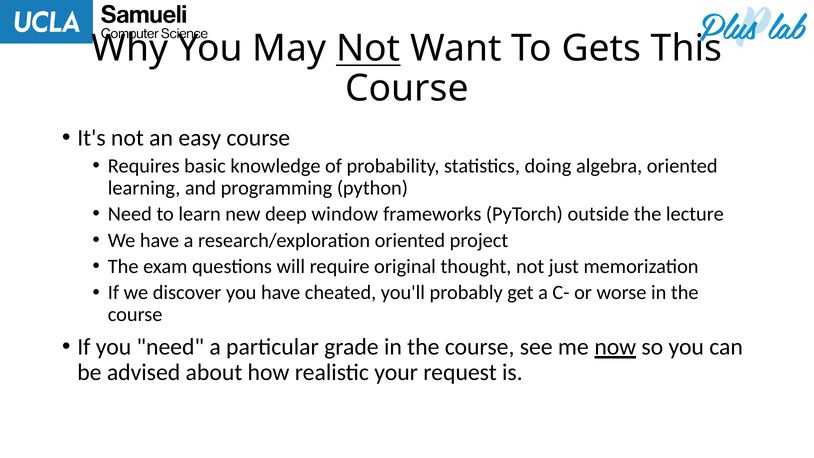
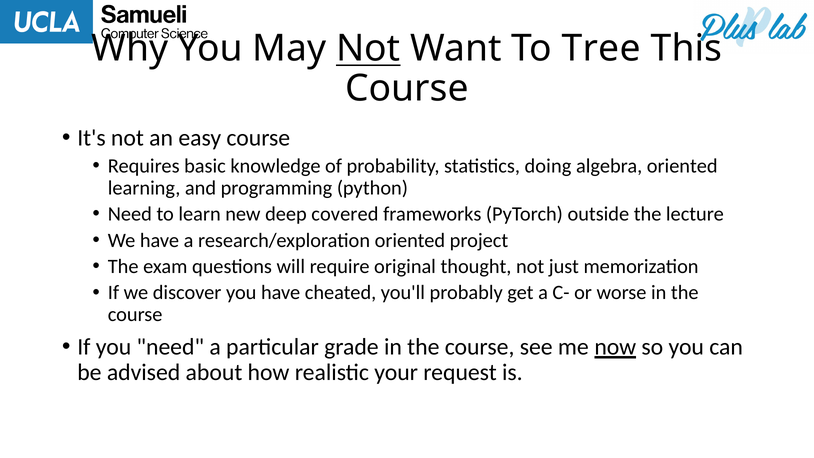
Gets: Gets -> Tree
window: window -> covered
